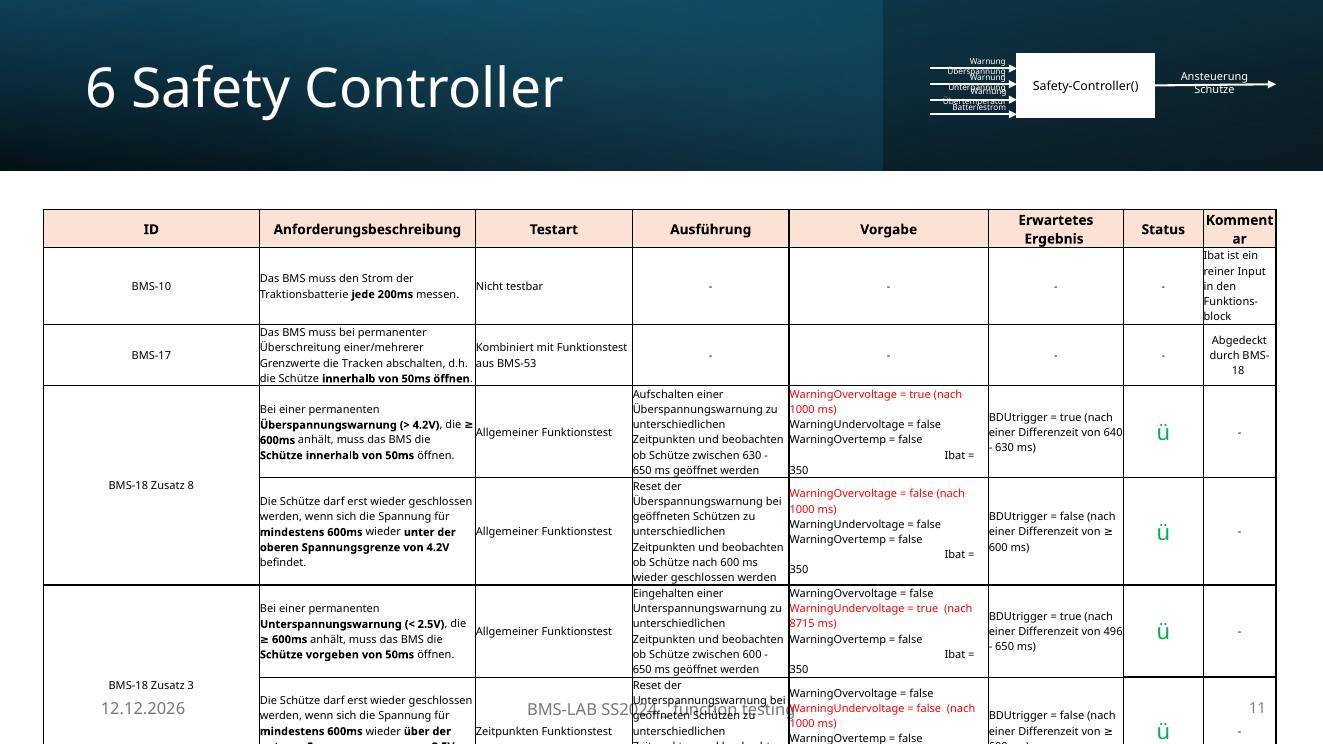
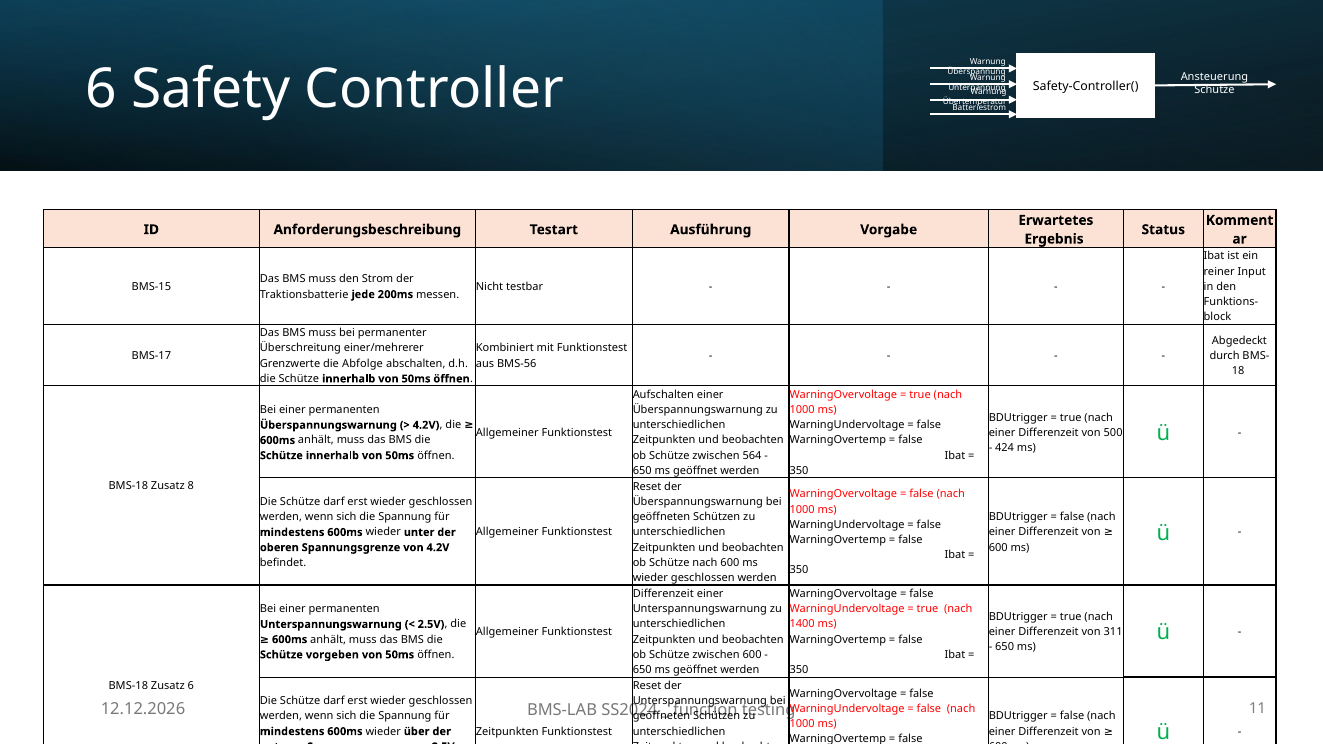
BMS-10: BMS-10 -> BMS-15
Tracken: Tracken -> Abfolge
BMS-53: BMS-53 -> BMS-56
640: 640 -> 500
630 at (1005, 448): 630 -> 424
zwischen 630: 630 -> 564
Eingehalten at (663, 594): Eingehalten -> Differenzeit
8715: 8715 -> 1400
496: 496 -> 311
Zusatz 3: 3 -> 6
